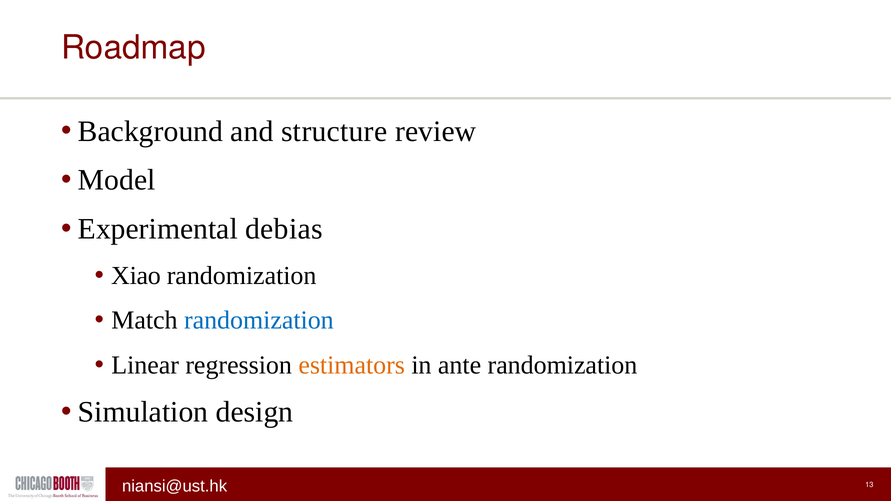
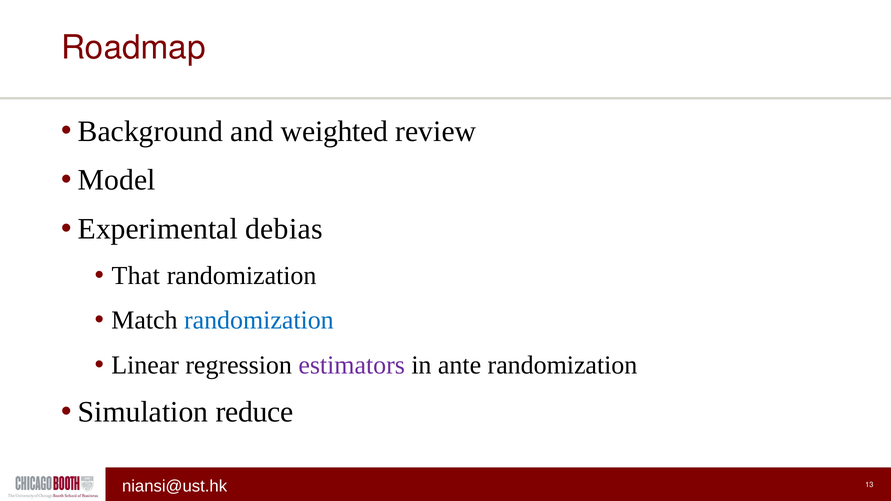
structure: structure -> weighted
Xiao: Xiao -> That
estimators colour: orange -> purple
design: design -> reduce
